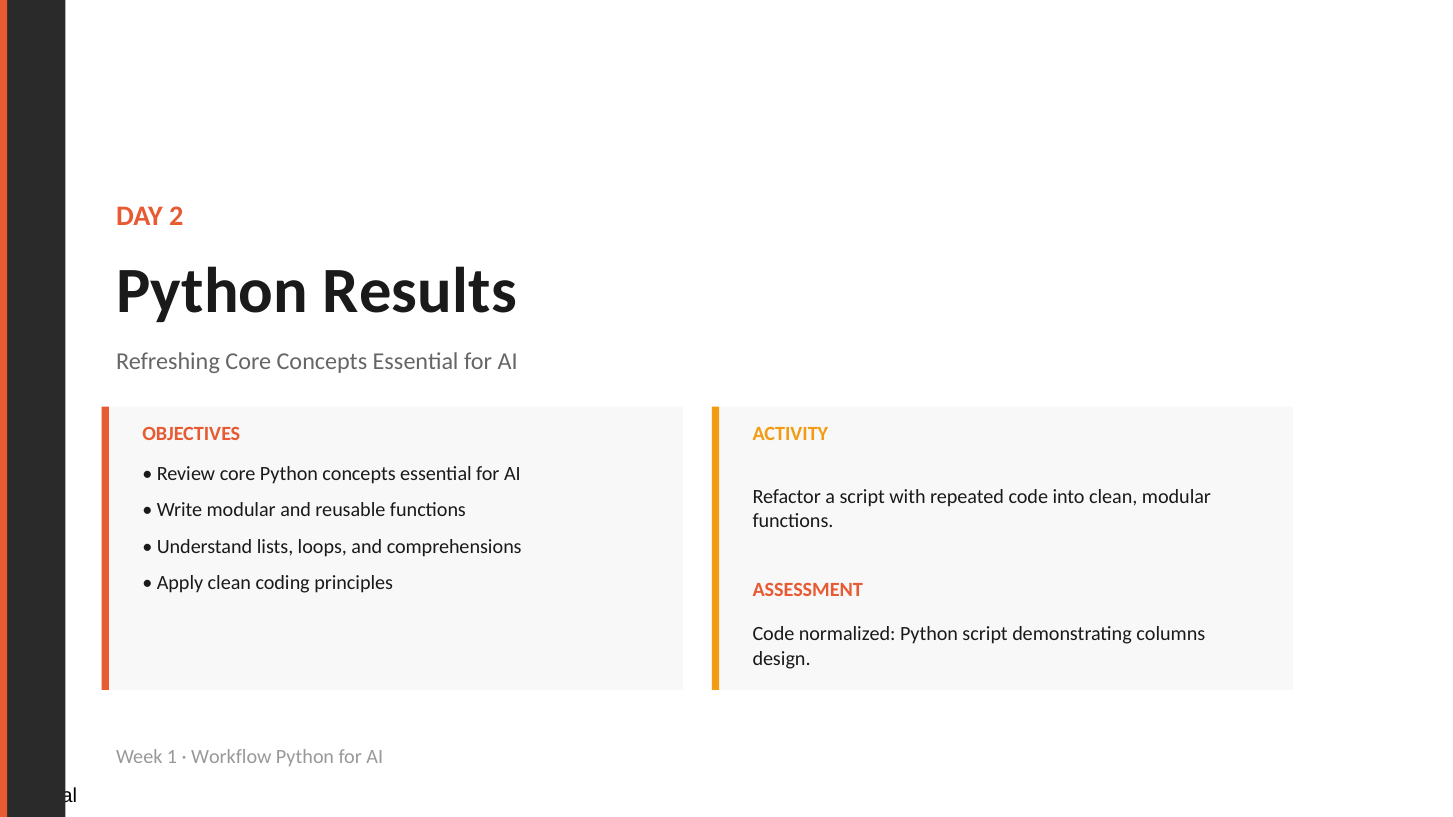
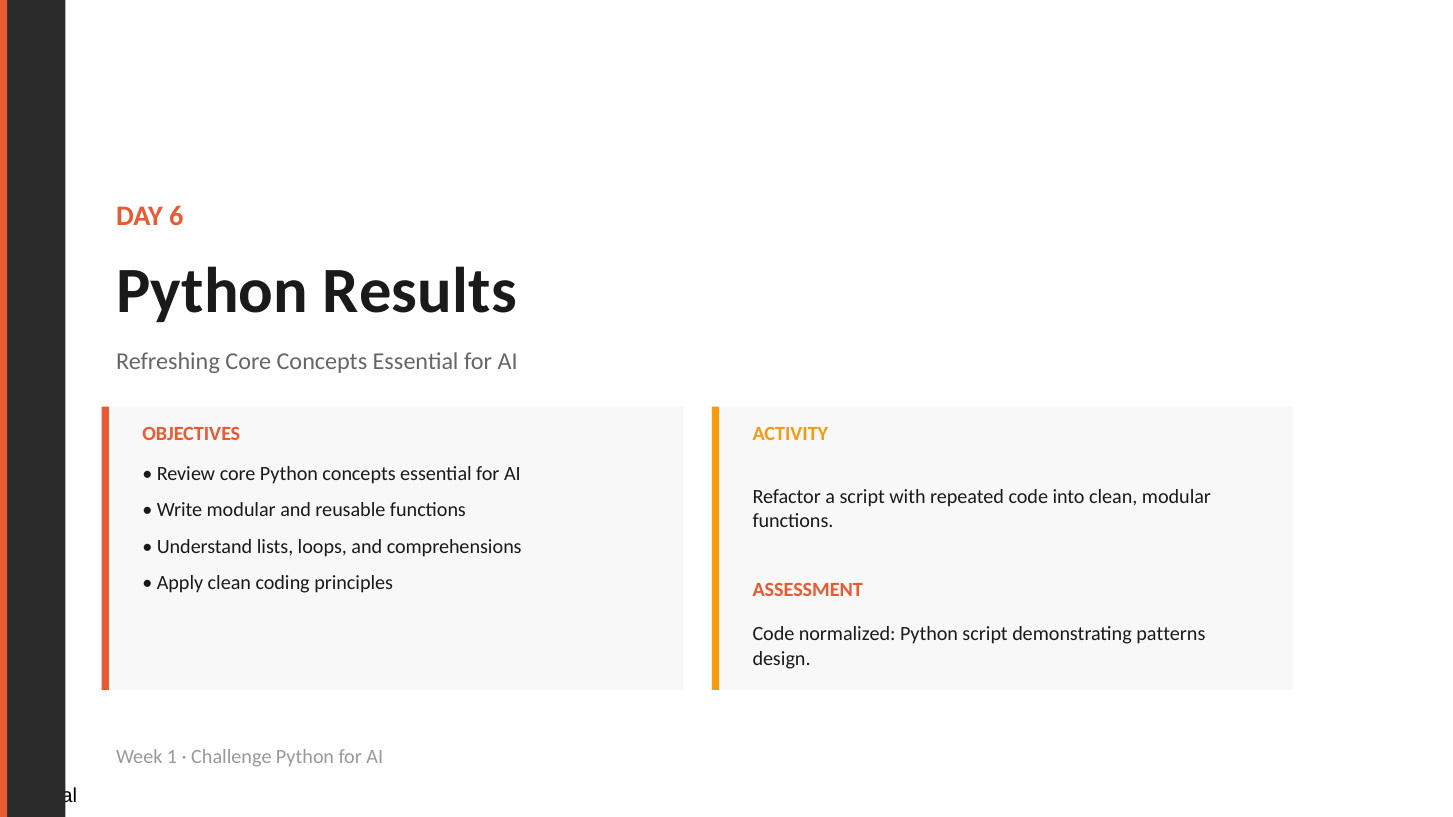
2: 2 -> 6
columns: columns -> patterns
Workflow: Workflow -> Challenge
